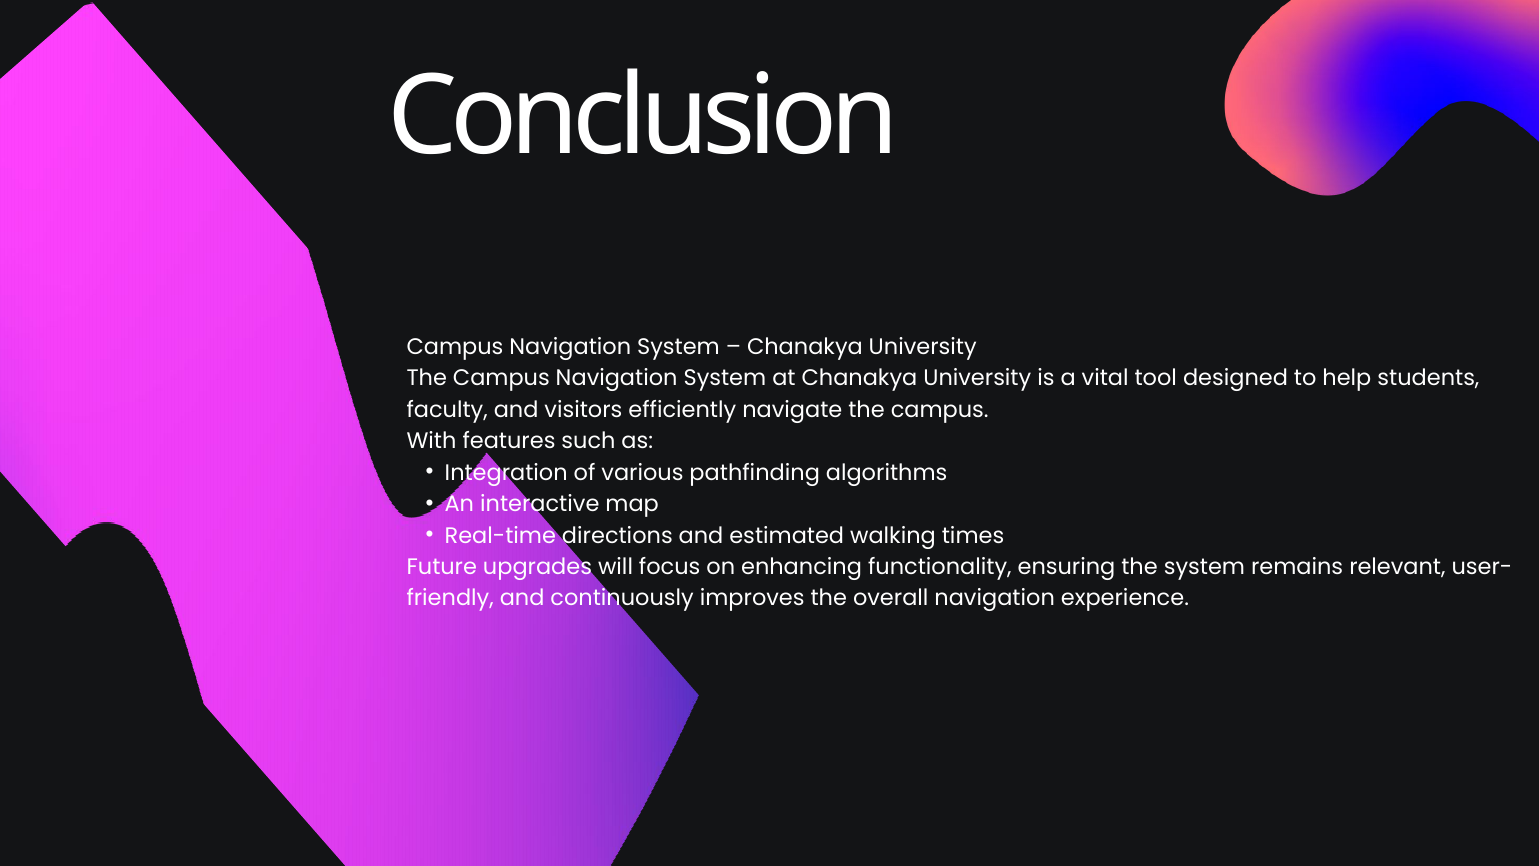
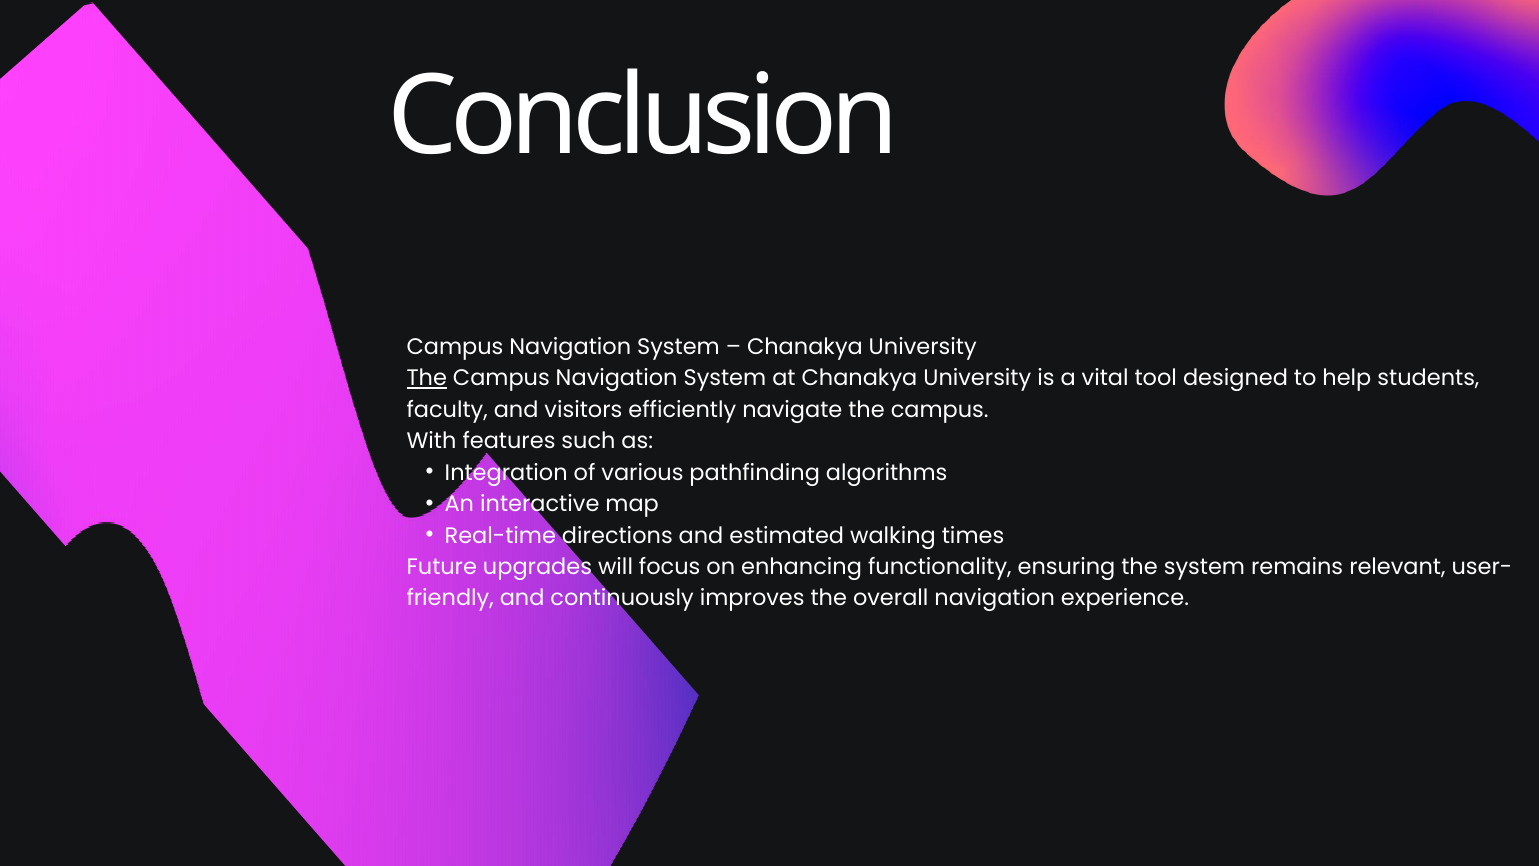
The at (427, 378) underline: none -> present
